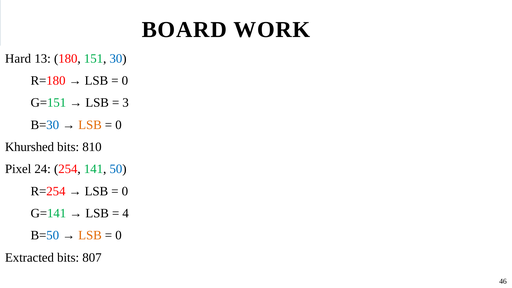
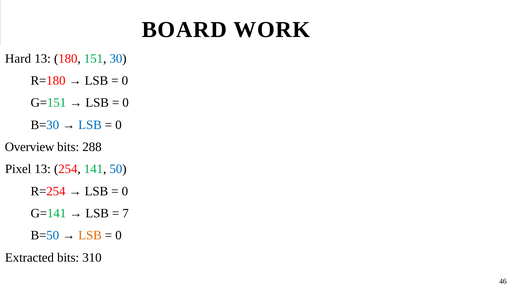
3 at (126, 103): 3 -> 0
LSB at (90, 125) colour: orange -> blue
Khurshed: Khurshed -> Overview
810: 810 -> 288
Pixel 24: 24 -> 13
4: 4 -> 7
807: 807 -> 310
